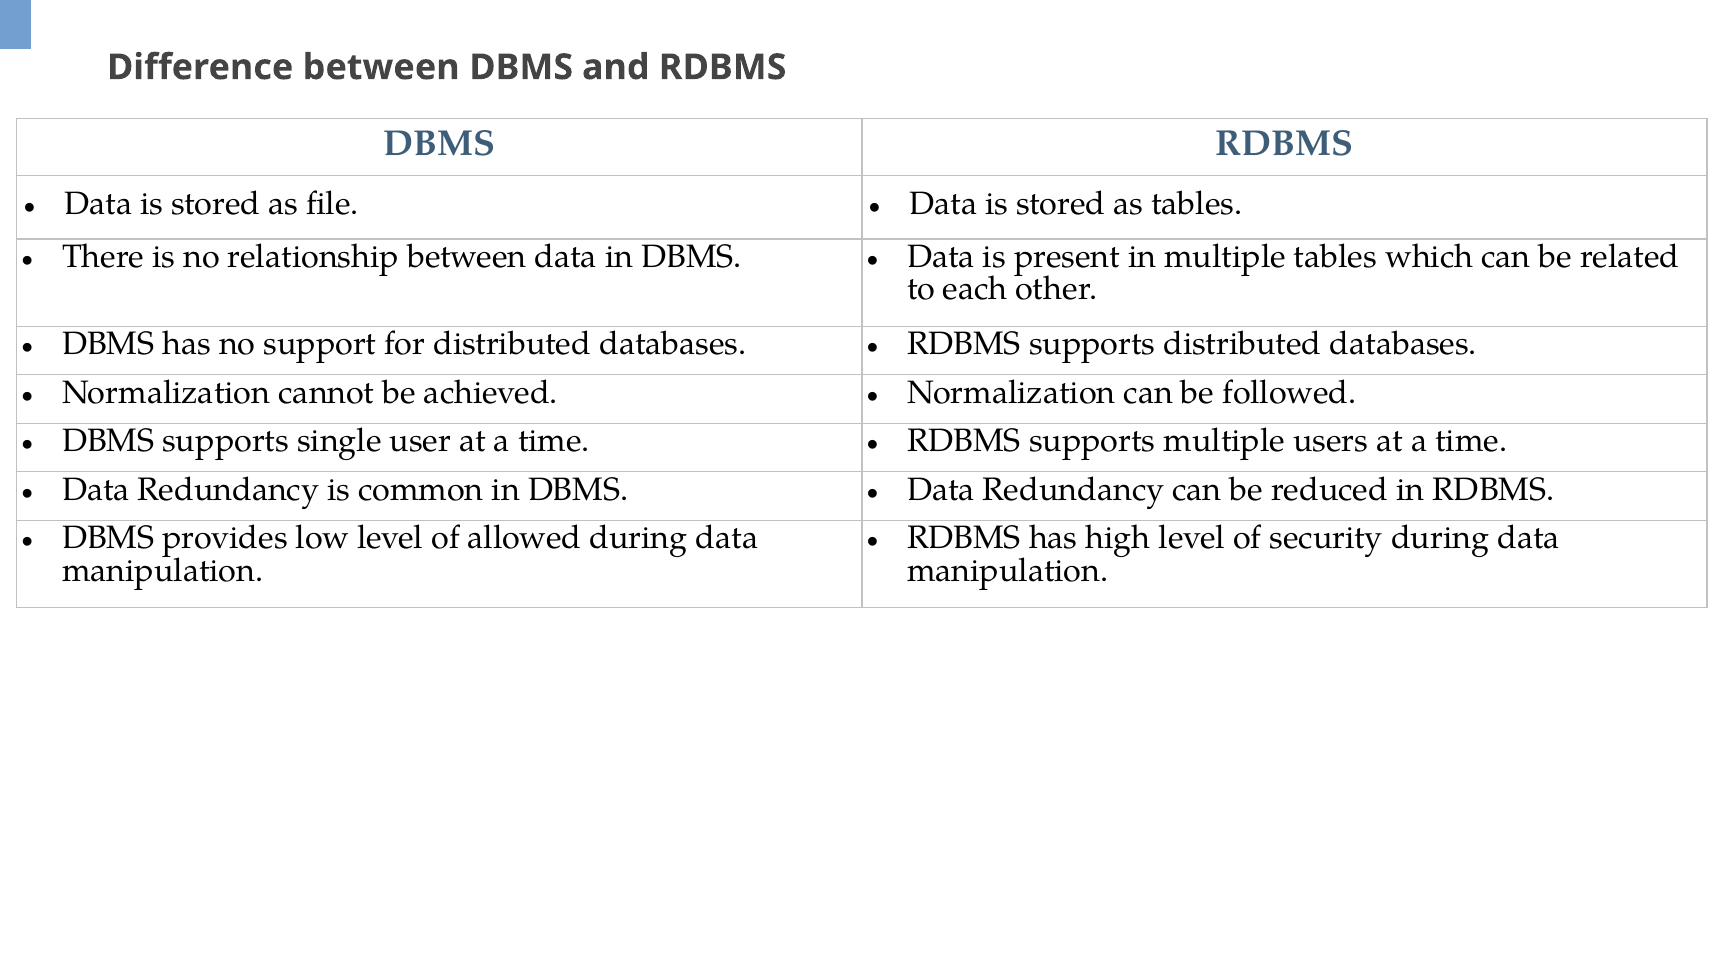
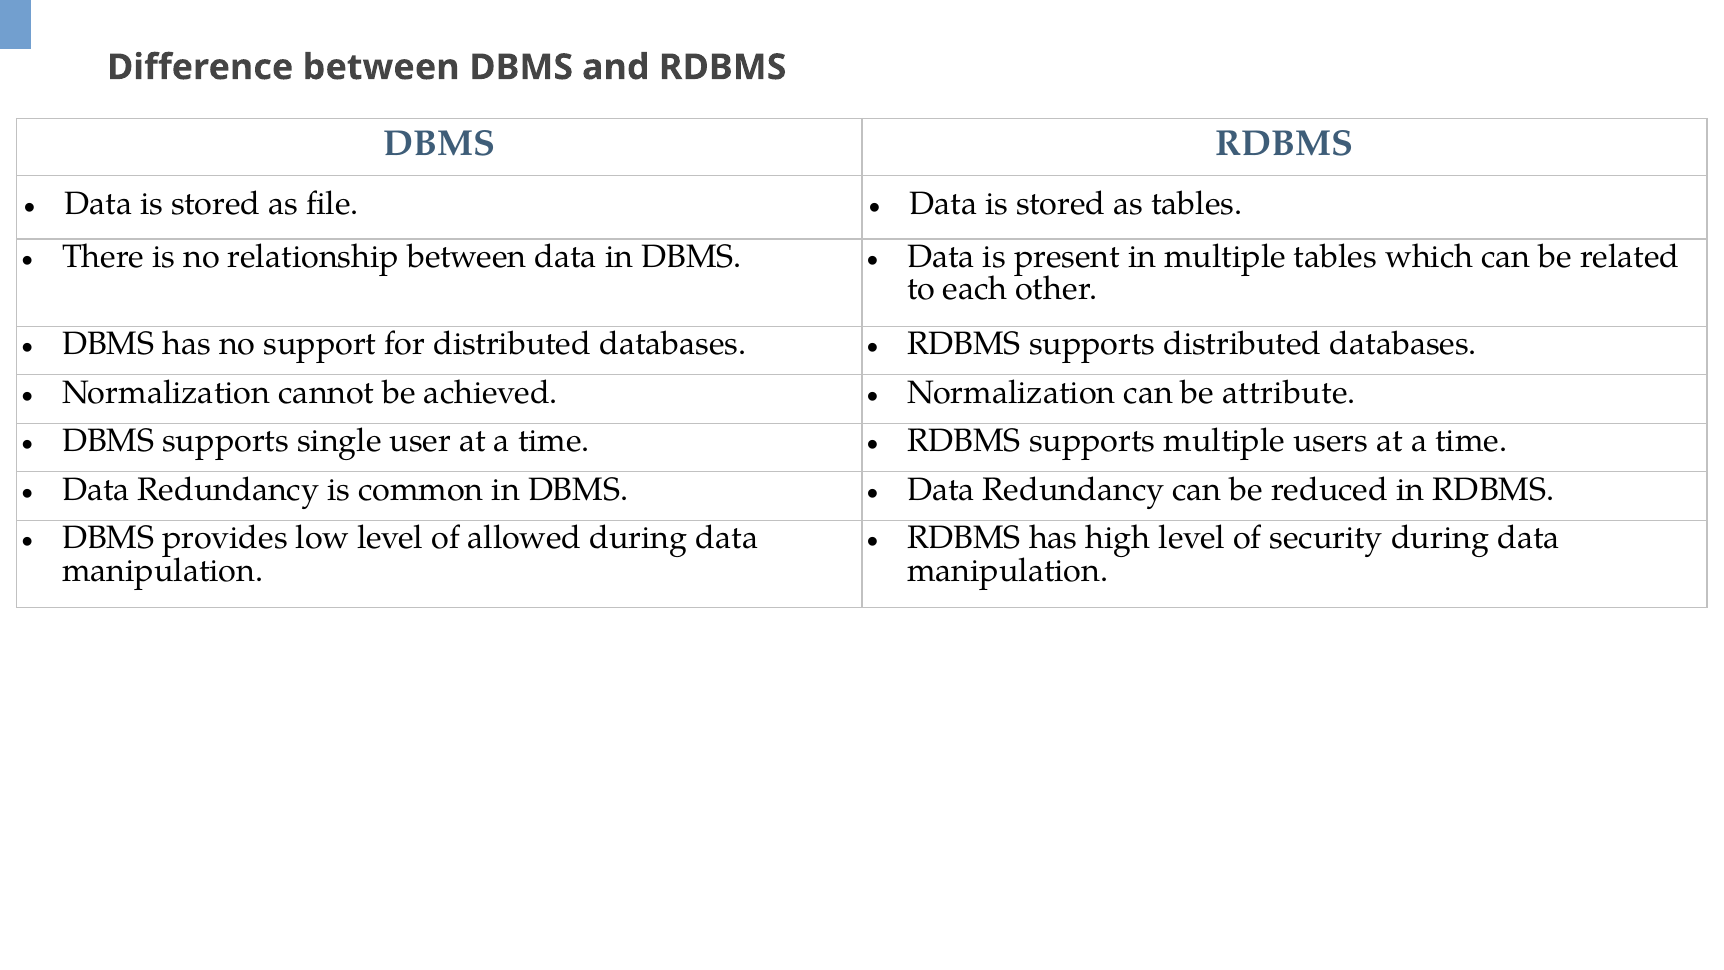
followed: followed -> attribute
